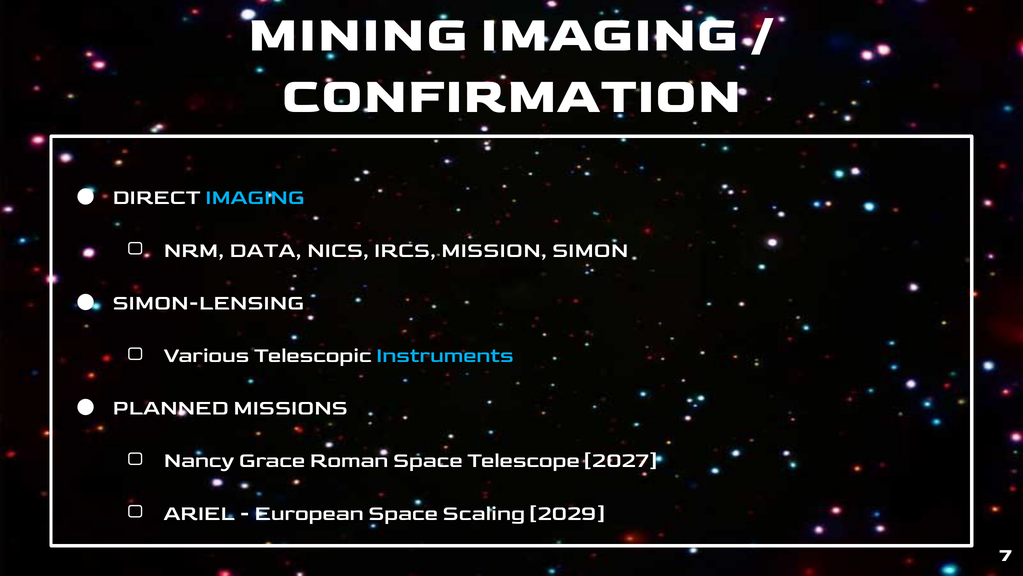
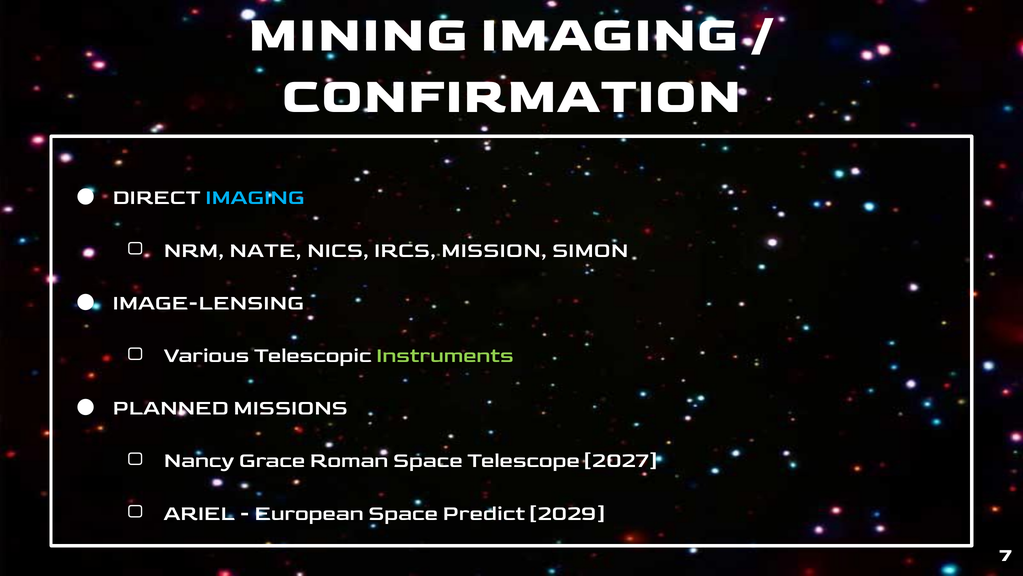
DATA: DATA -> NATE
SIMON-LENSING: SIMON-LENSING -> IMAGE-LENSING
Instruments colour: light blue -> light green
Scaling: Scaling -> Predict
